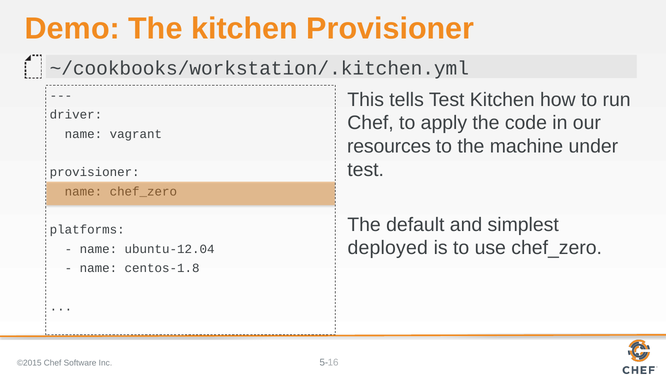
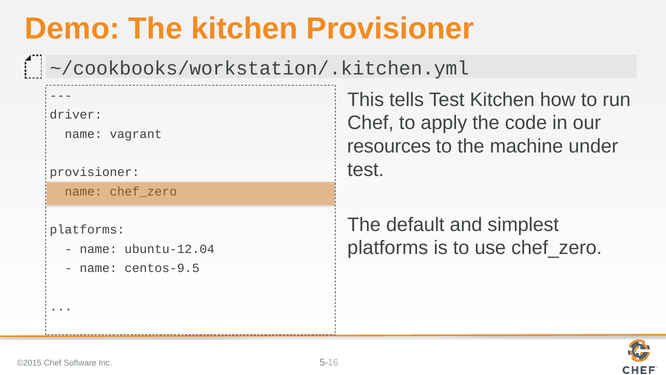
deployed at (388, 248): deployed -> platforms
centos-1.8: centos-1.8 -> centos-9.5
